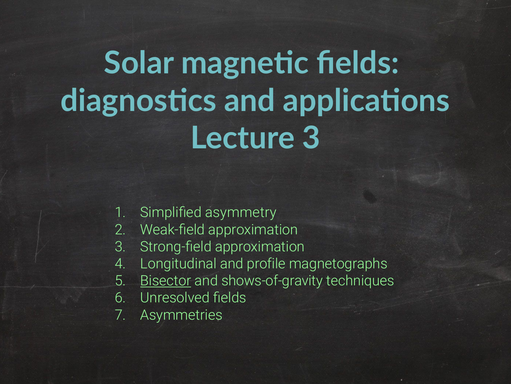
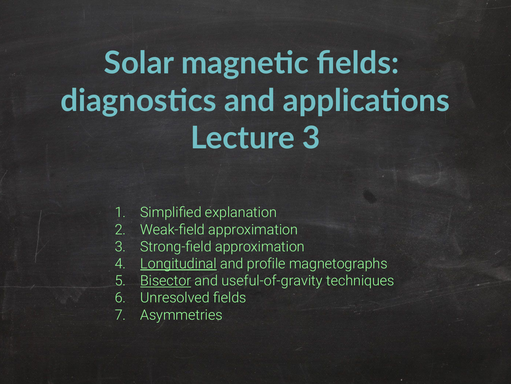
asymmetry: asymmetry -> explanation
Longitudinal underline: none -> present
shows-of-gravity: shows-of-gravity -> useful-of-gravity
